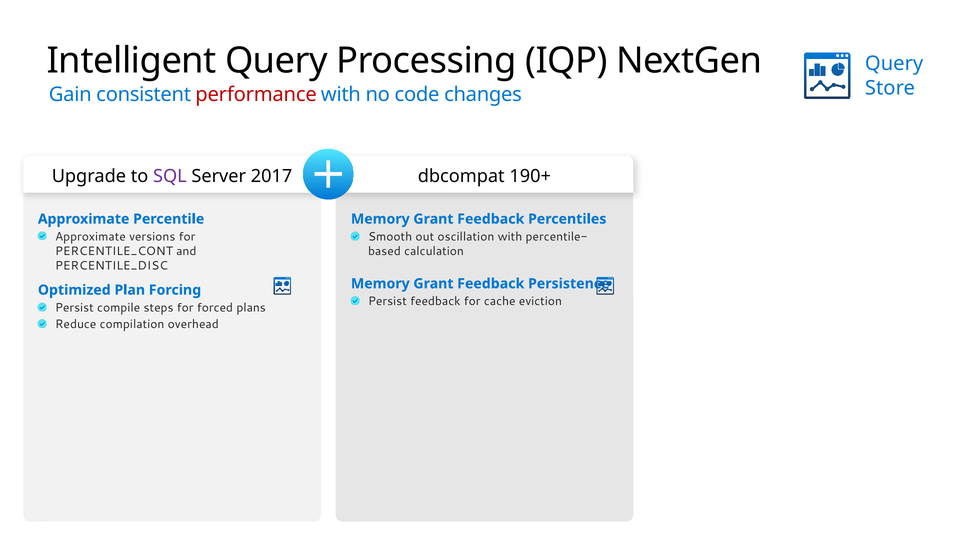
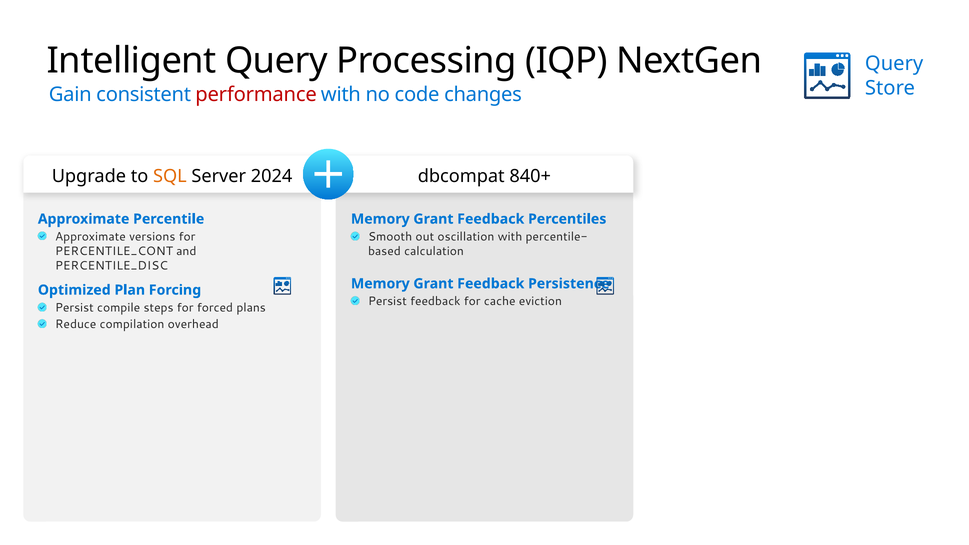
SQL colour: purple -> orange
2017: 2017 -> 2024
190+: 190+ -> 840+
